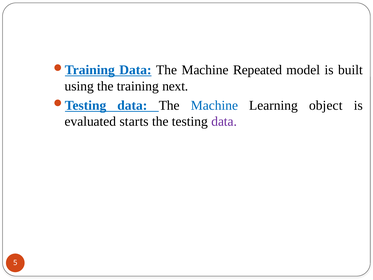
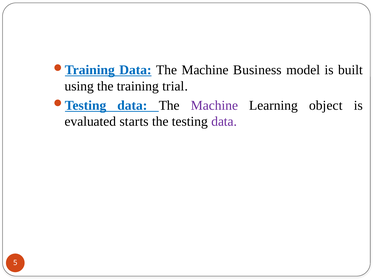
Repeated: Repeated -> Business
next: next -> trial
Machine at (214, 105) colour: blue -> purple
